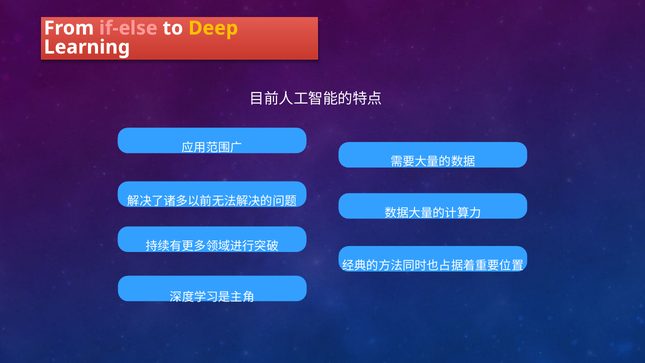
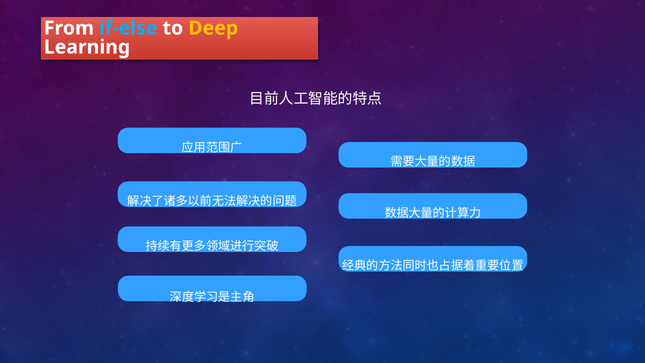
if-else colour: pink -> light blue
